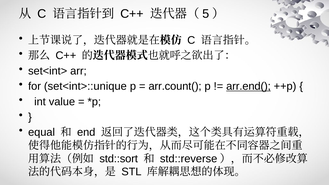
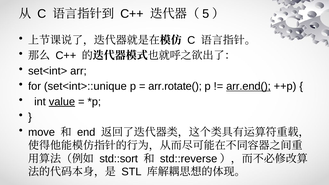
arr.count(: arr.count( -> arr.rotate(
value underline: none -> present
equal: equal -> move
